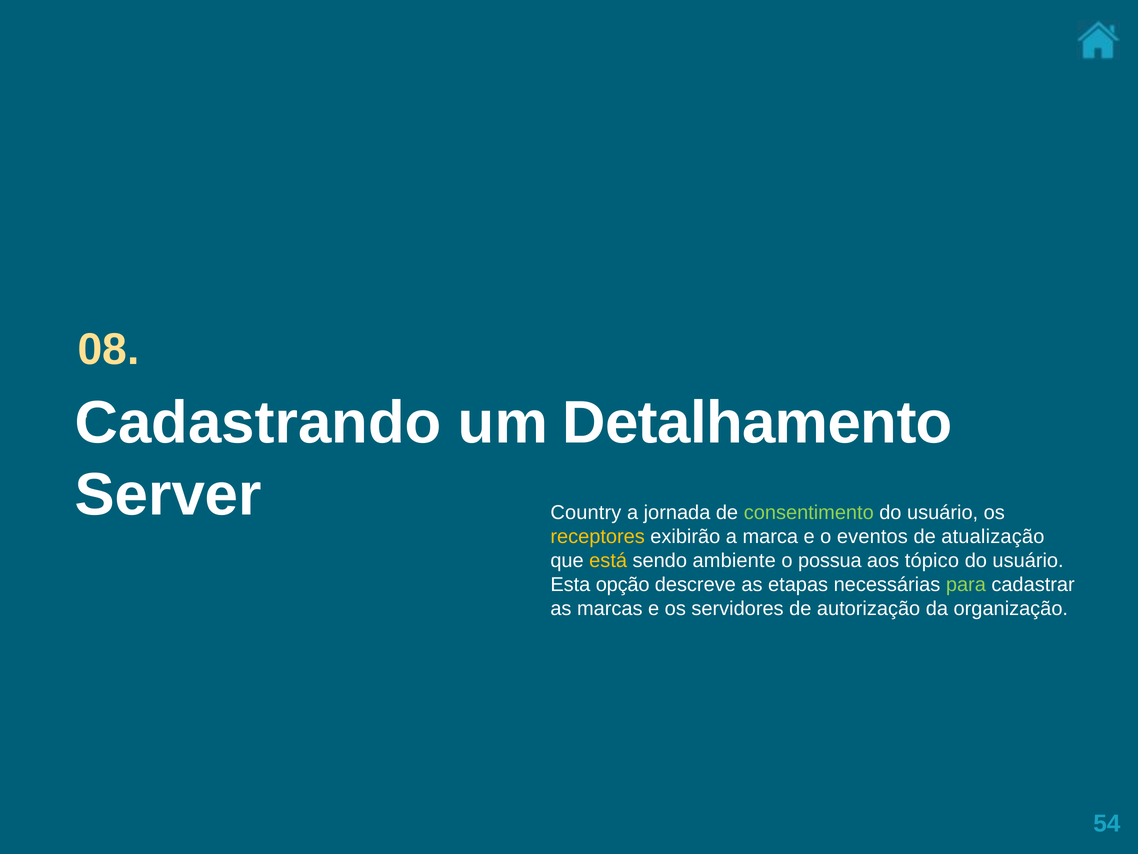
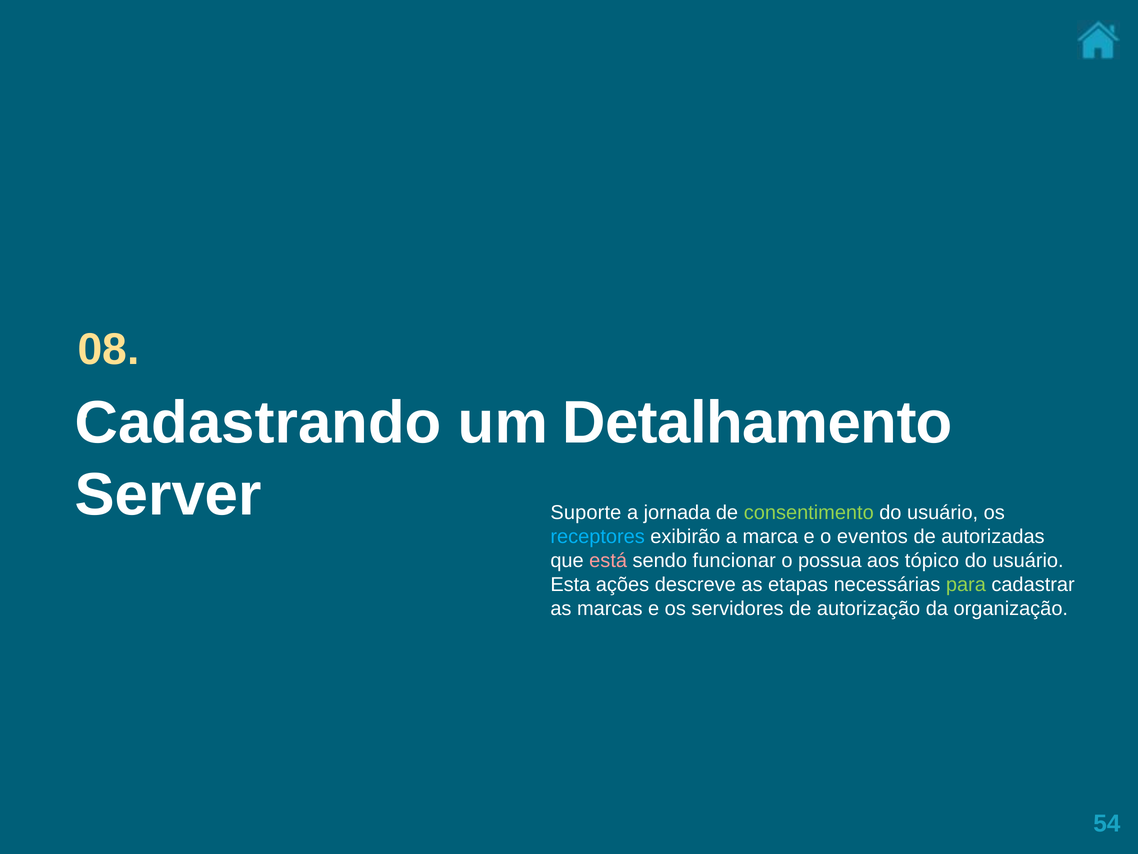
Country: Country -> Suporte
receptores colour: yellow -> light blue
atualização: atualização -> autorizadas
está colour: yellow -> pink
ambiente: ambiente -> funcionar
opção: opção -> ações
